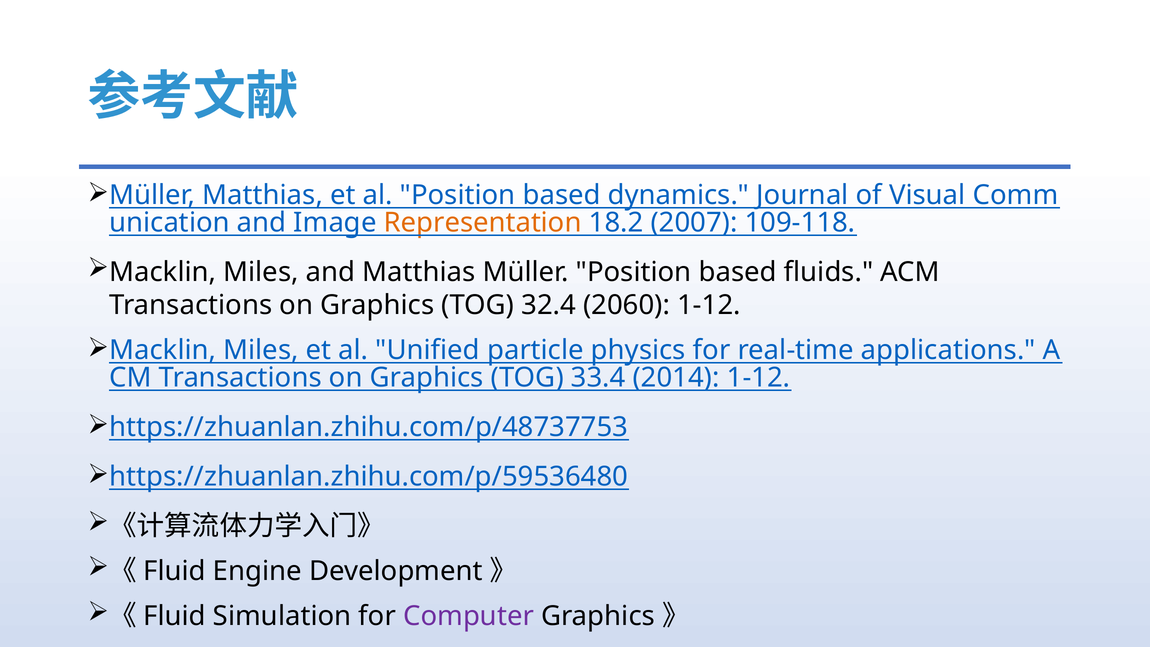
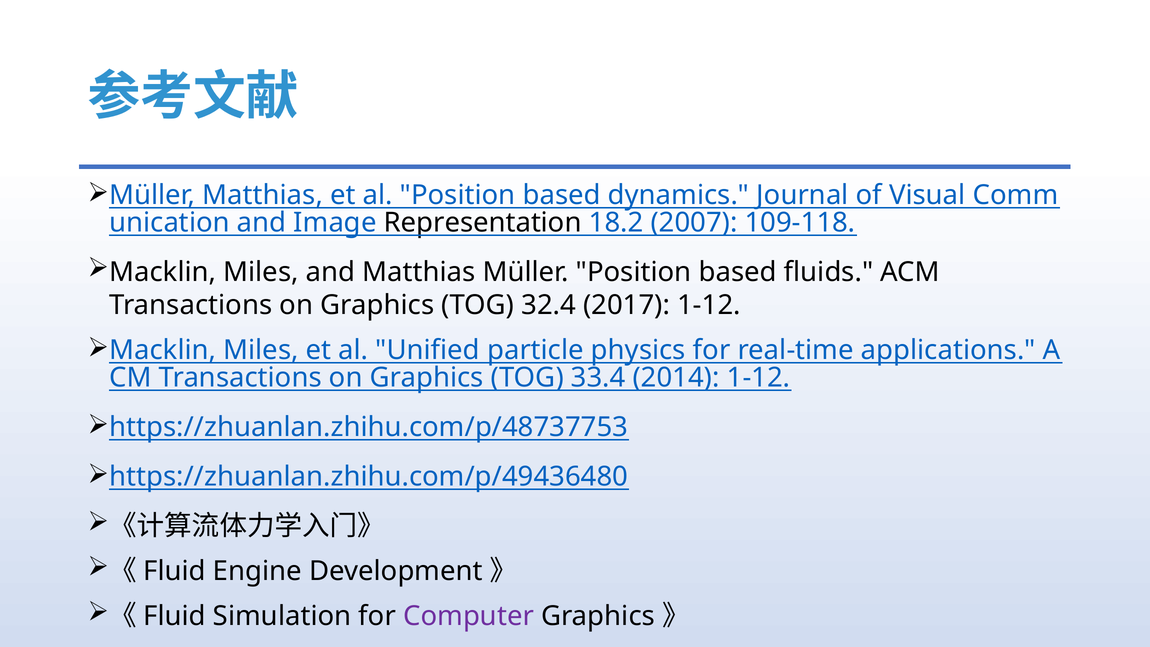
Representation colour: orange -> black
2060: 2060 -> 2017
https://zhuanlan.zhihu.com/p/59536480: https://zhuanlan.zhihu.com/p/59536480 -> https://zhuanlan.zhihu.com/p/49436480
